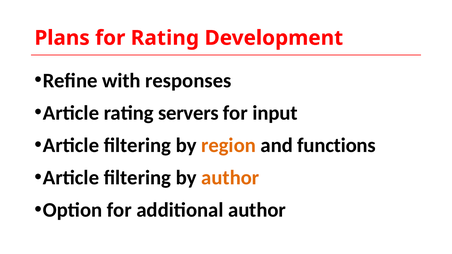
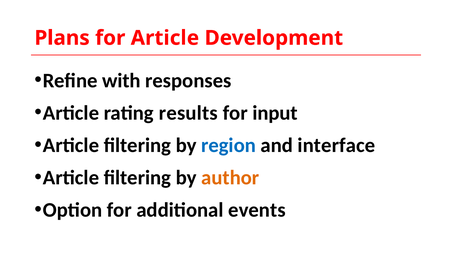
for Rating: Rating -> Article
servers: servers -> results
region colour: orange -> blue
functions: functions -> interface
additional author: author -> events
